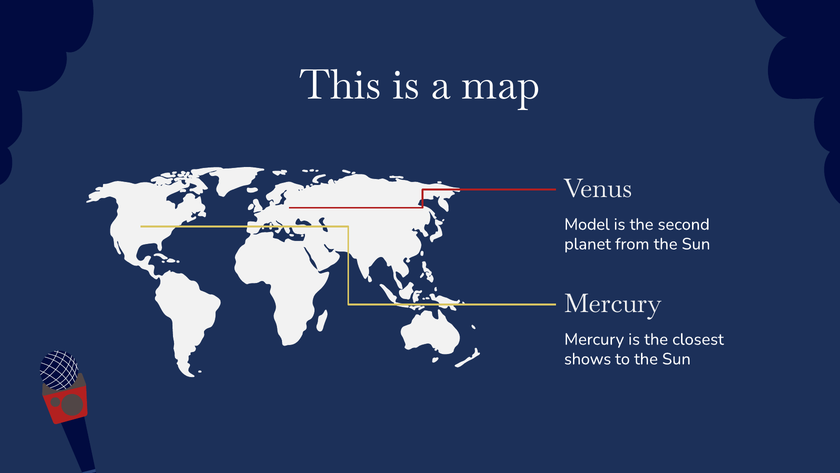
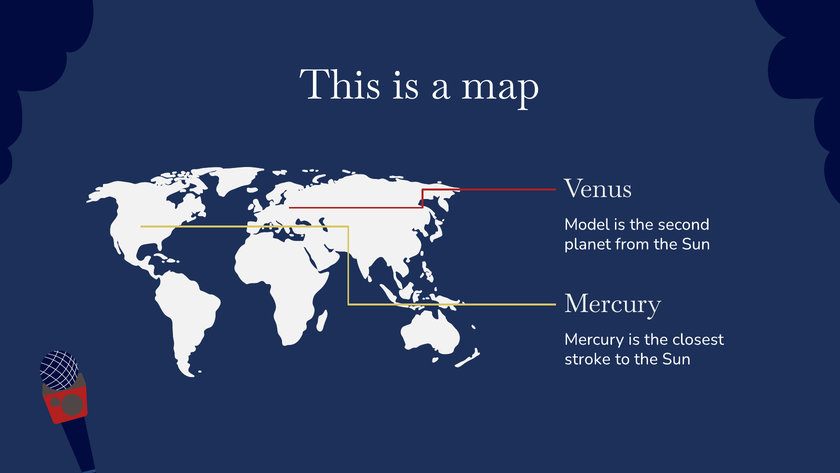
shows: shows -> stroke
